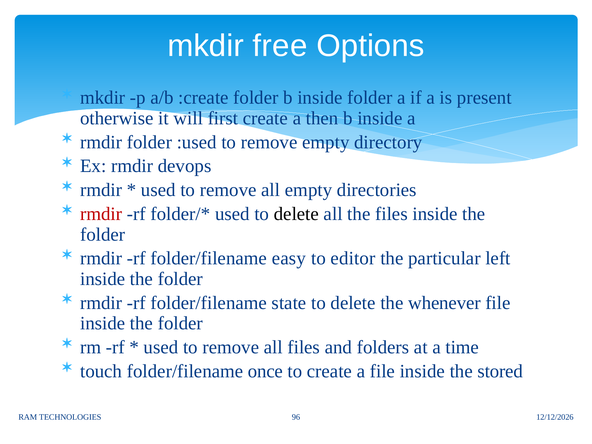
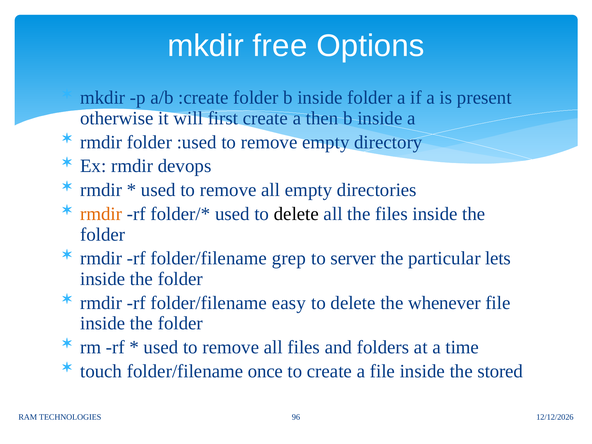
rmdir at (101, 214) colour: red -> orange
easy: easy -> grep
editor: editor -> server
left: left -> lets
state: state -> easy
